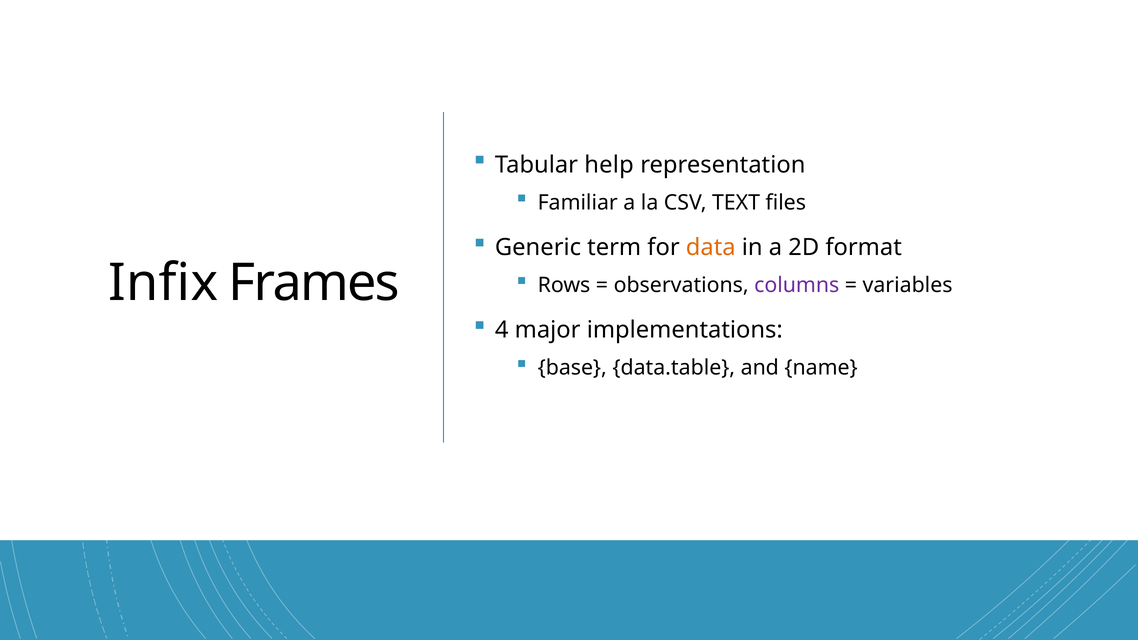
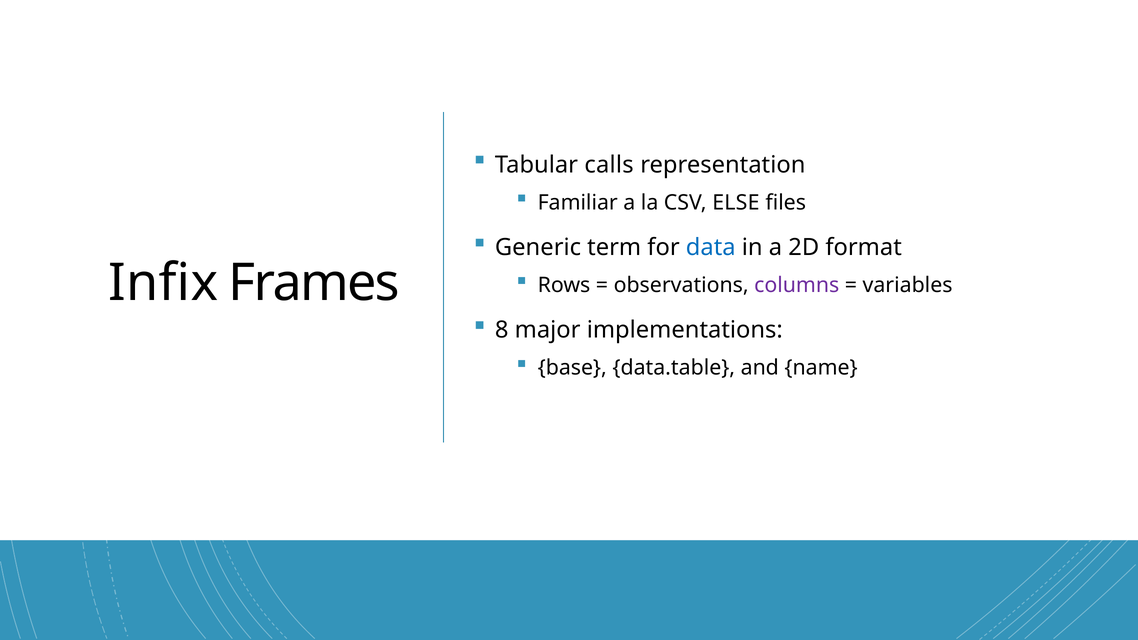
help: help -> calls
TEXT: TEXT -> ELSE
data colour: orange -> blue
4: 4 -> 8
